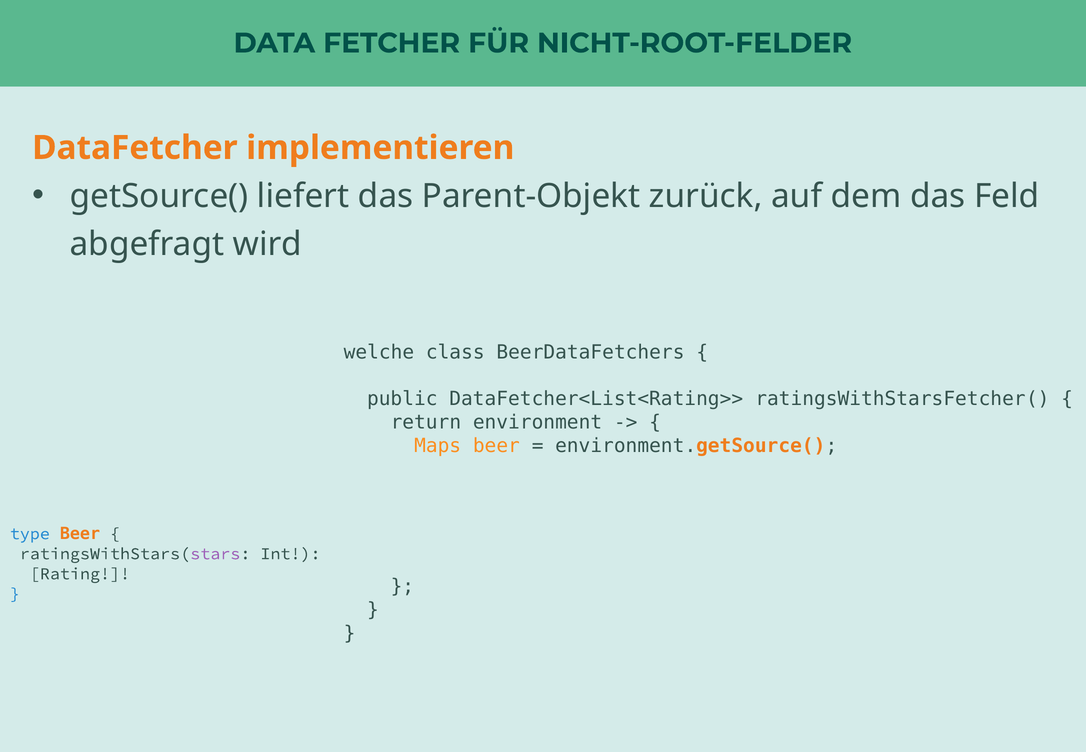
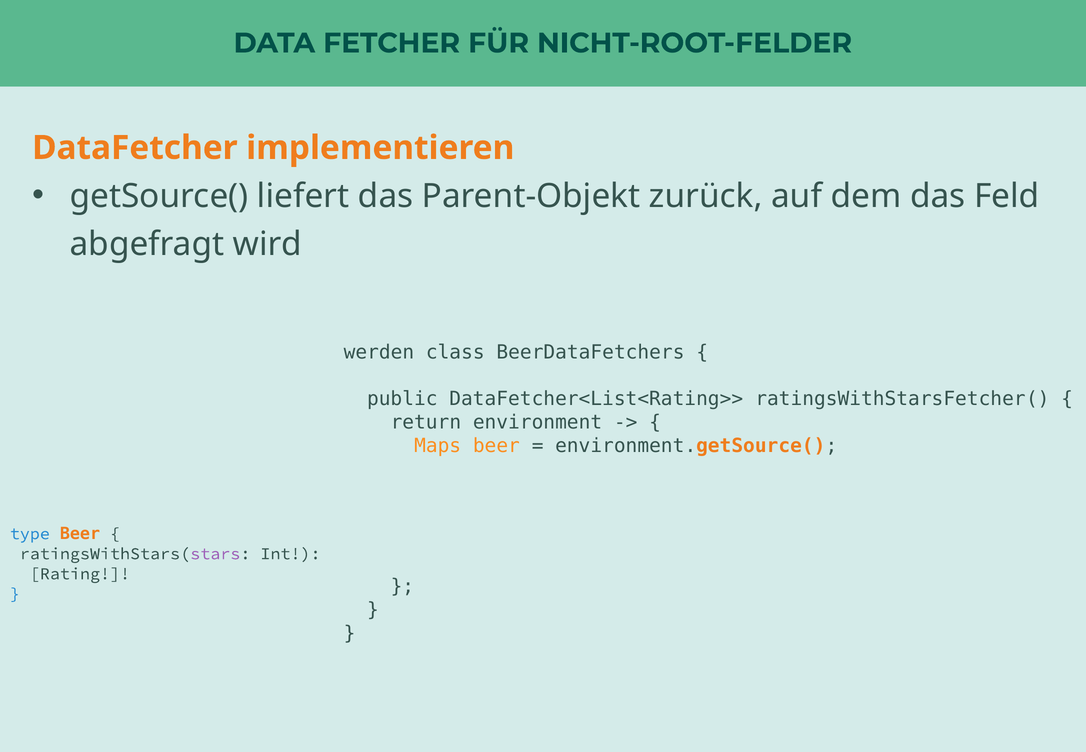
welche: welche -> werden
